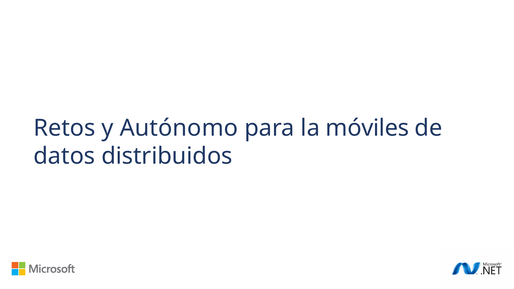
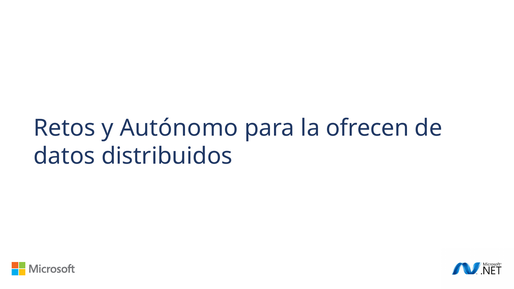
móviles: móviles -> ofrecen
